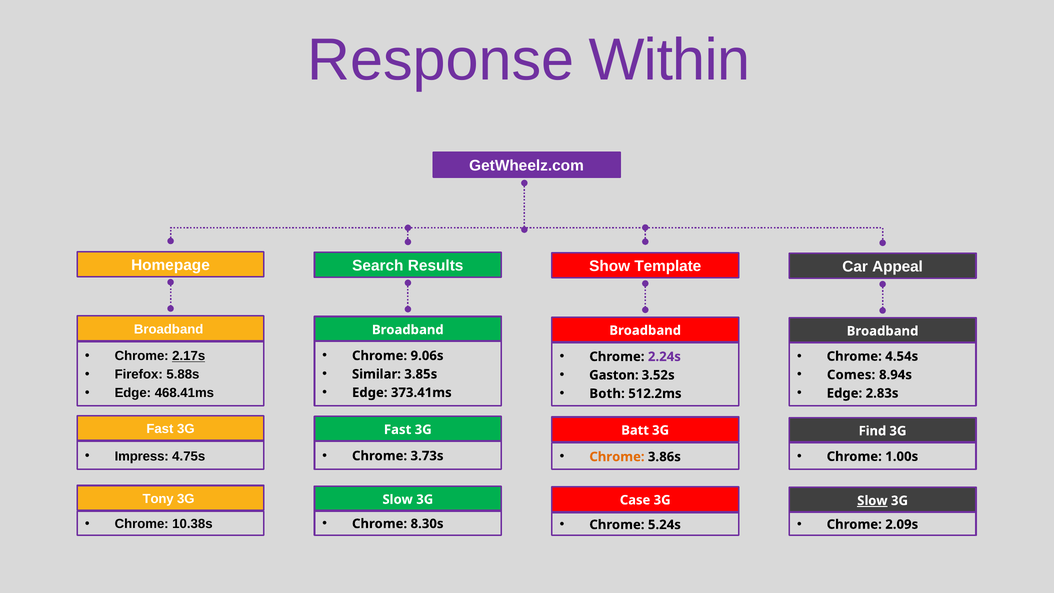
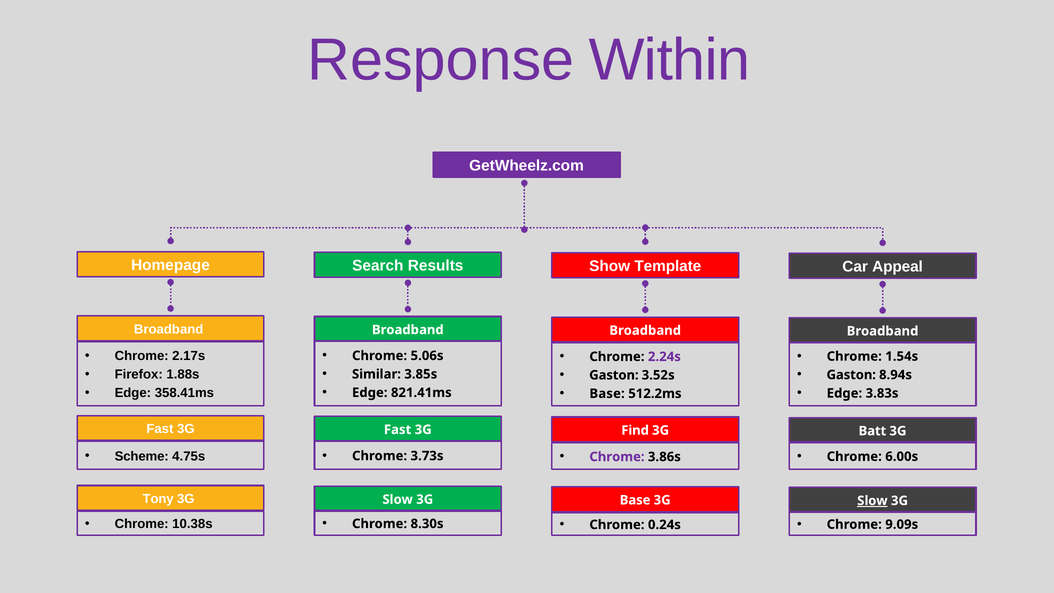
9.06s: 9.06s -> 5.06s
2.17s underline: present -> none
4.54s: 4.54s -> 1.54s
5.88s: 5.88s -> 1.88s
Comes at (851, 375): Comes -> Gaston
373.41ms: 373.41ms -> 821.41ms
468.41ms: 468.41ms -> 358.41ms
2.83s: 2.83s -> 3.83s
Both at (607, 394): Both -> Base
Batt: Batt -> Find
Find: Find -> Batt
Impress: Impress -> Scheme
1.00s: 1.00s -> 6.00s
Chrome at (617, 457) colour: orange -> purple
Case at (635, 500): Case -> Base
2.09s: 2.09s -> 9.09s
5.24s: 5.24s -> 0.24s
